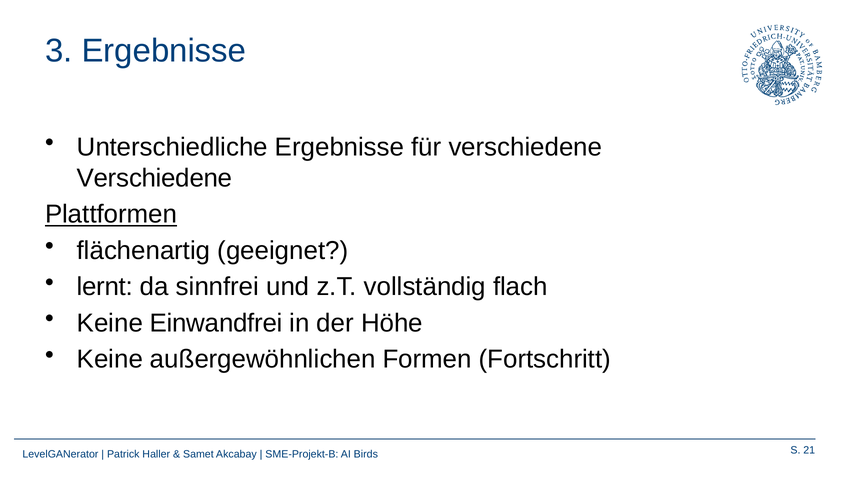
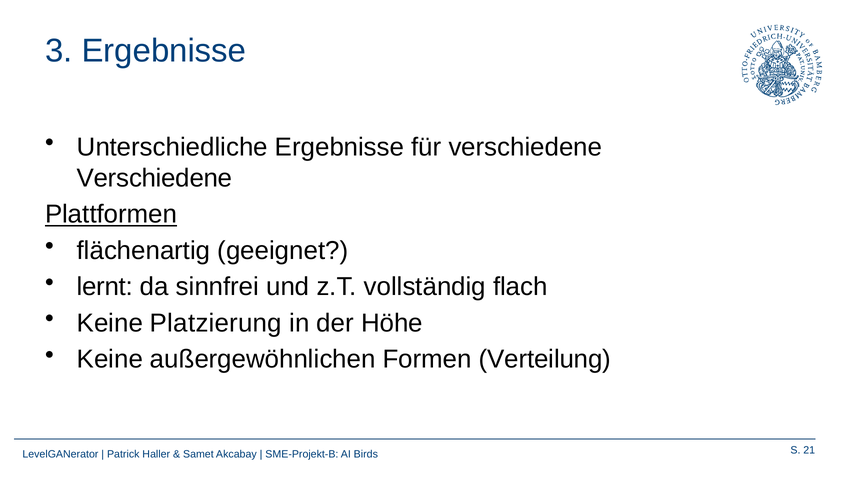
Einwandfrei: Einwandfrei -> Platzierung
Fortschritt: Fortschritt -> Verteilung
